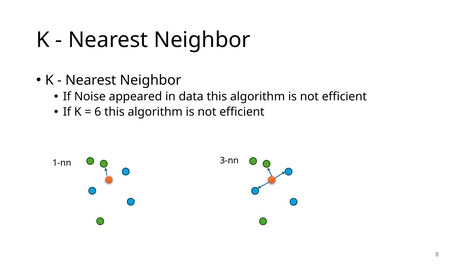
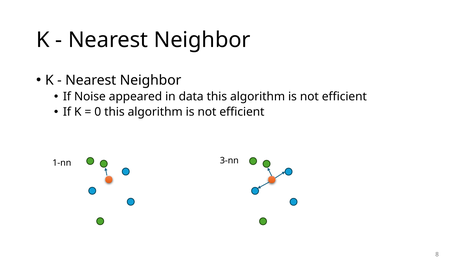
6: 6 -> 0
